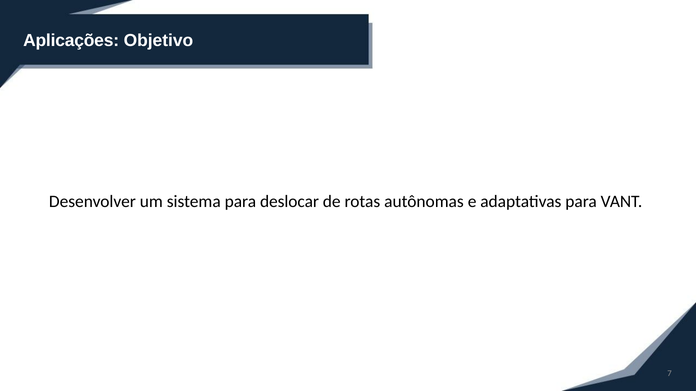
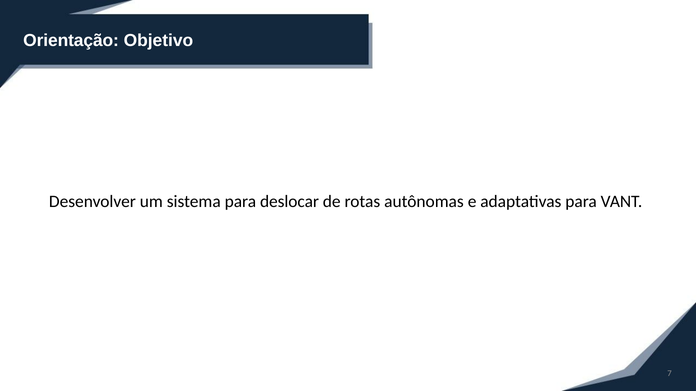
Aplicações: Aplicações -> Orientação
